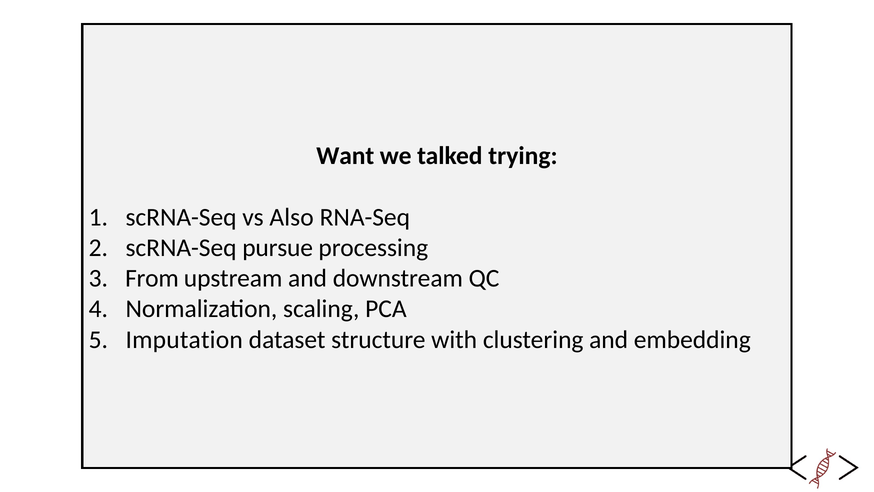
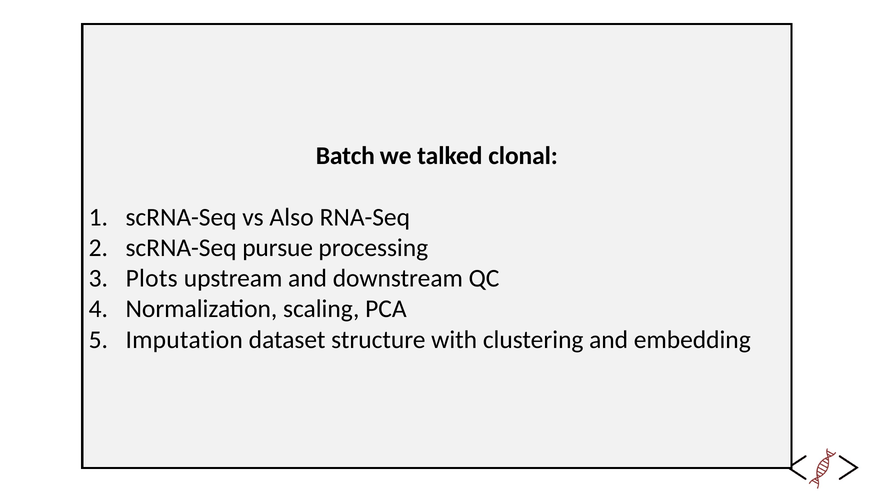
Want: Want -> Batch
trying: trying -> clonal
From: From -> Plots
